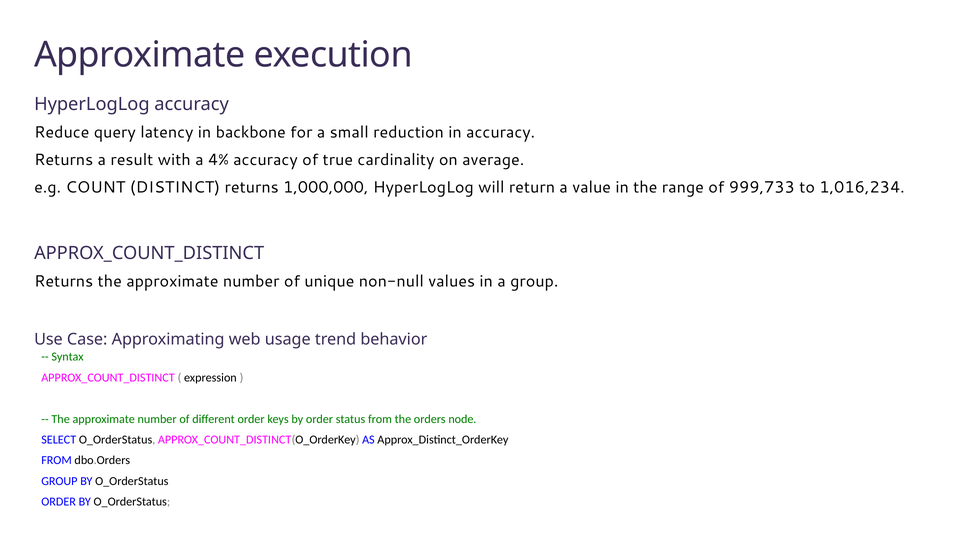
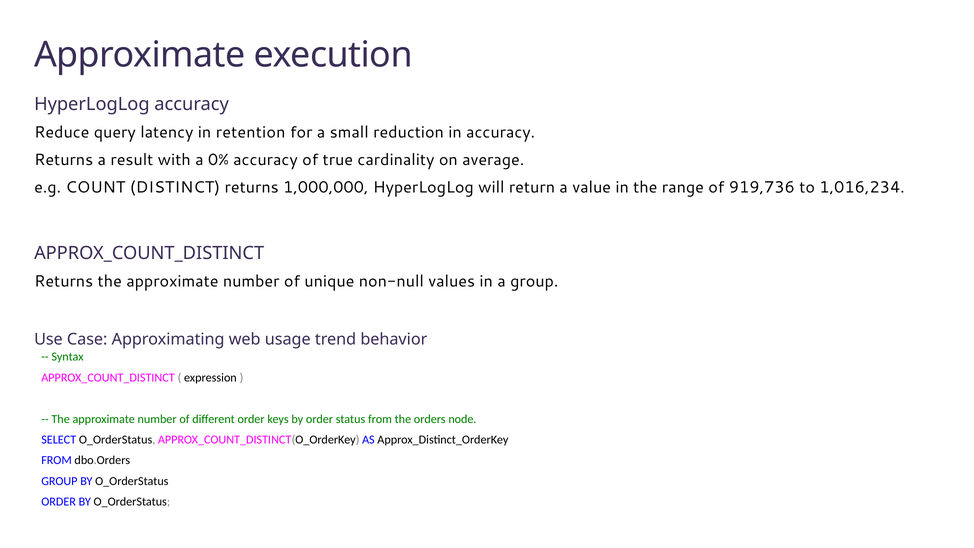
backbone: backbone -> retention
4%: 4% -> 0%
999,733: 999,733 -> 919,736
